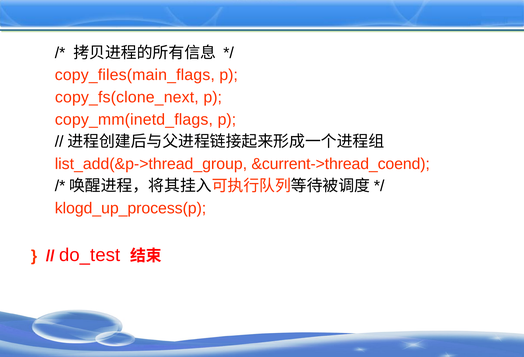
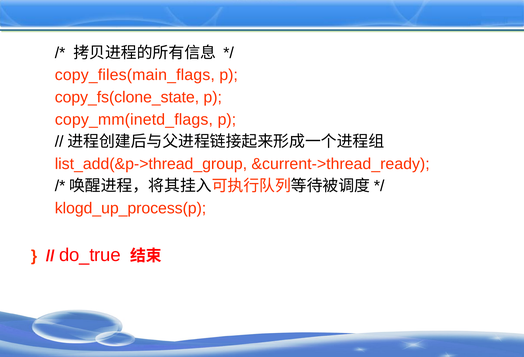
copy_fs(clone_next: copy_fs(clone_next -> copy_fs(clone_state
&current->thread_coend: &current->thread_coend -> &current->thread_ready
do_test: do_test -> do_true
